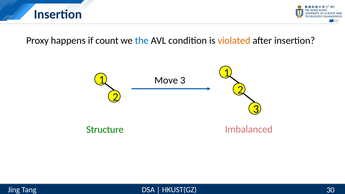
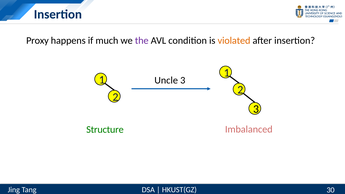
count: count -> much
the colour: blue -> purple
Move: Move -> Uncle
